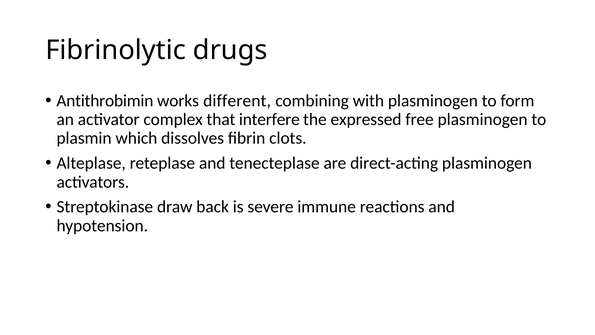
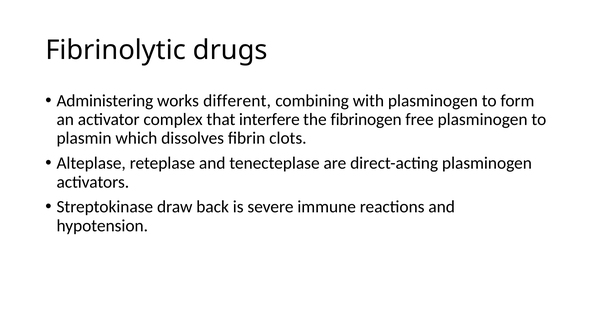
Antithrobimin: Antithrobimin -> Administering
expressed: expressed -> fibrinogen
